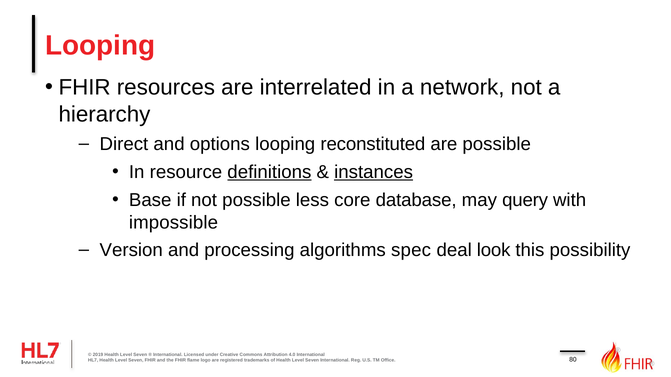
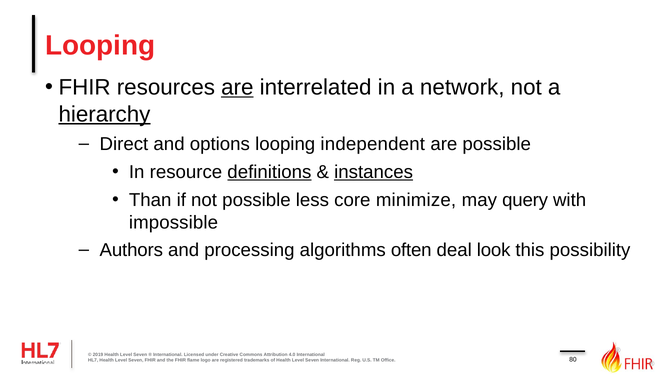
are at (237, 88) underline: none -> present
hierarchy underline: none -> present
reconstituted: reconstituted -> independent
Base: Base -> Than
database: database -> minimize
Version: Version -> Authors
spec: spec -> often
